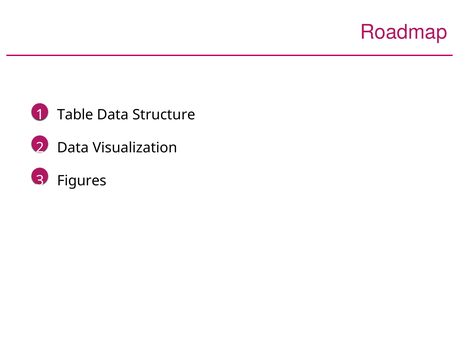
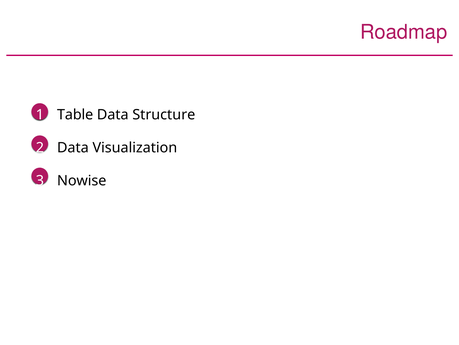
Figures: Figures -> Nowise
